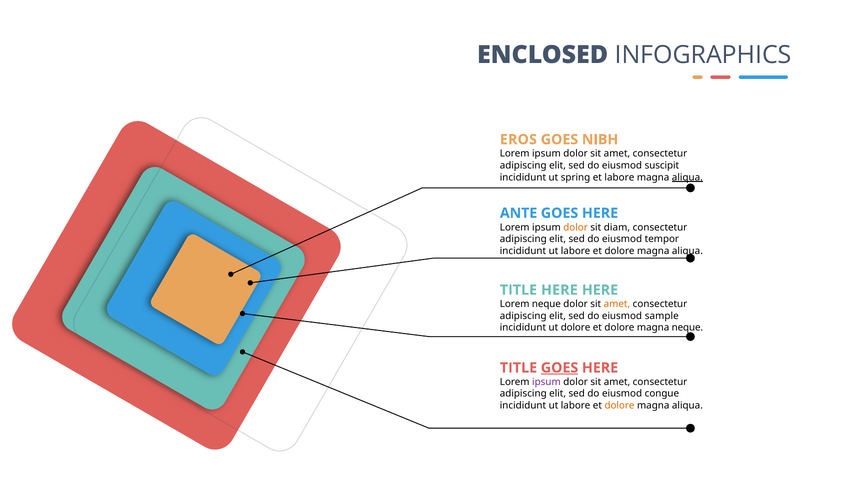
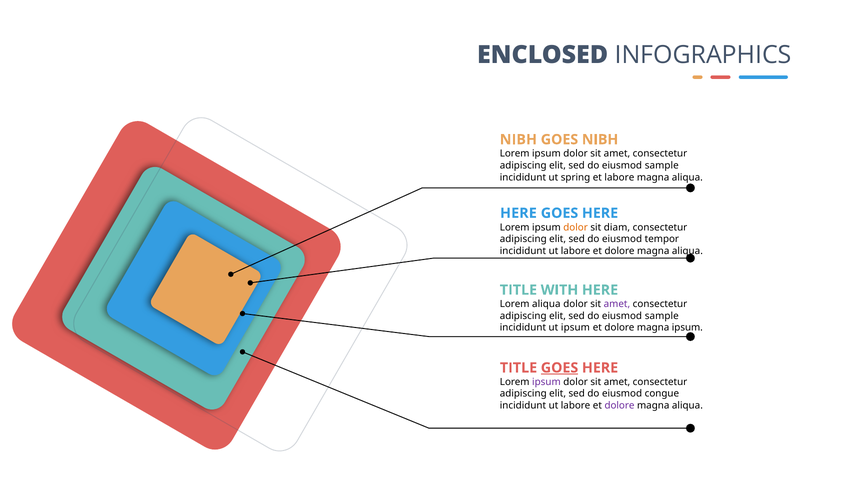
EROS at (518, 140): EROS -> NIBH
suscipit at (662, 166): suscipit -> sample
aliqua at (687, 177) underline: present -> none
ANTE at (519, 213): ANTE -> HERE
TITLE HERE: HERE -> WITH
Lorem neque: neque -> aliqua
amet at (617, 304) colour: orange -> purple
ut dolore: dolore -> ipsum
magna neque: neque -> ipsum
dolore at (619, 406) colour: orange -> purple
